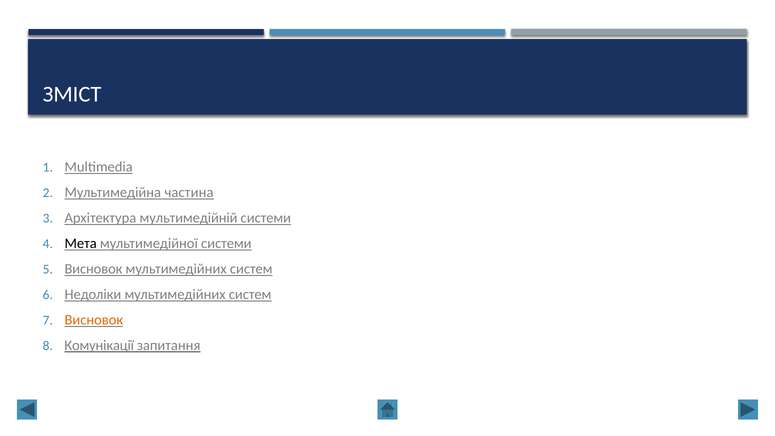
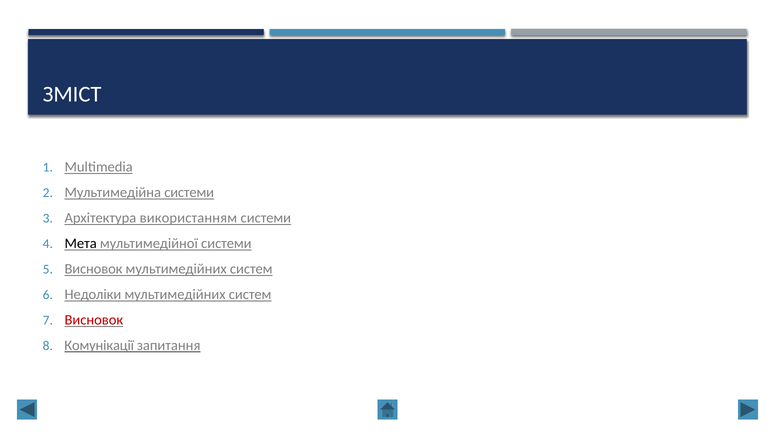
Мультимедійна частина: частина -> системи
мультимедійній: мультимедійній -> використанням
Висновок at (94, 320) colour: orange -> red
